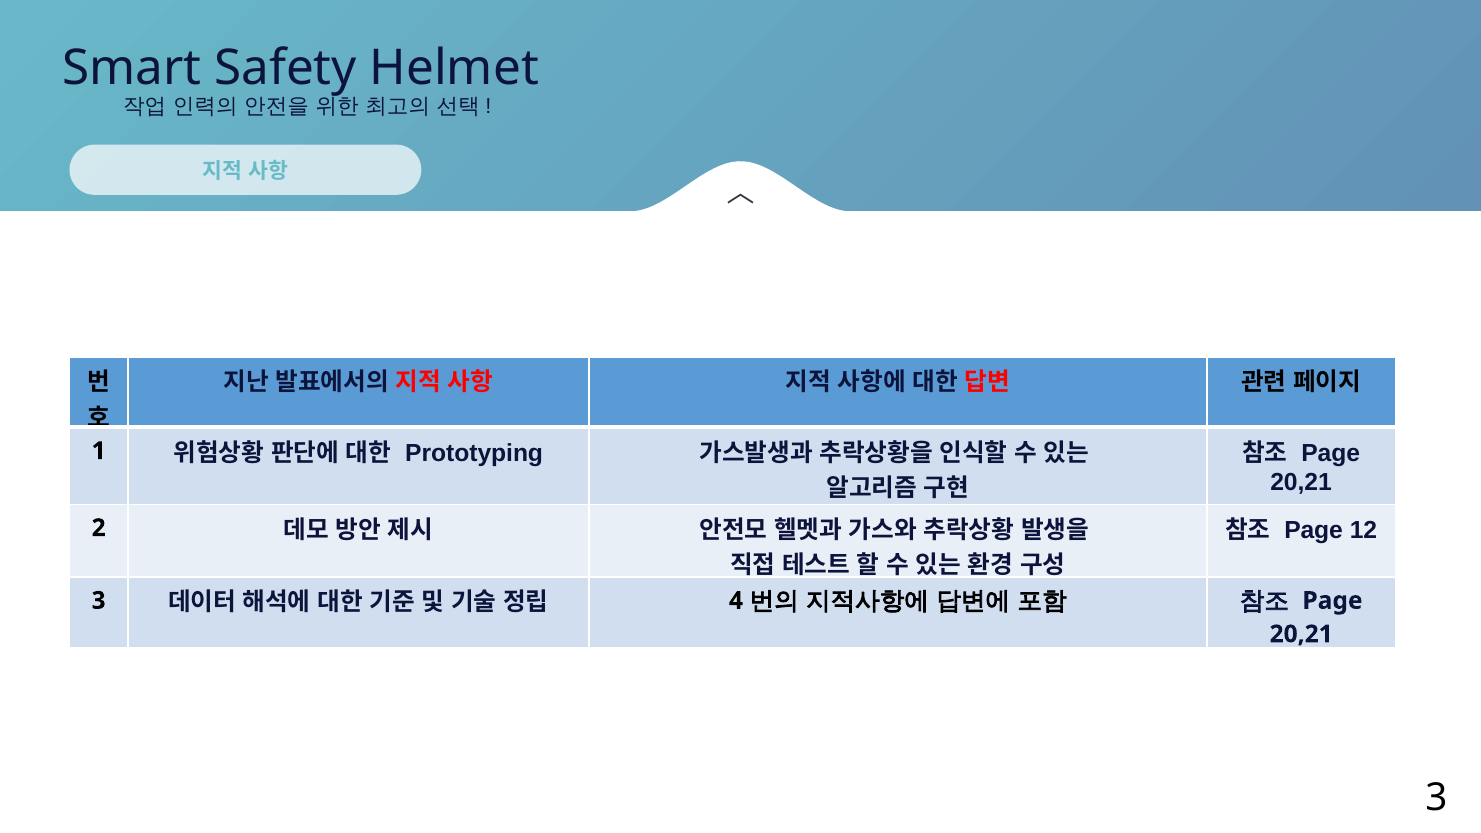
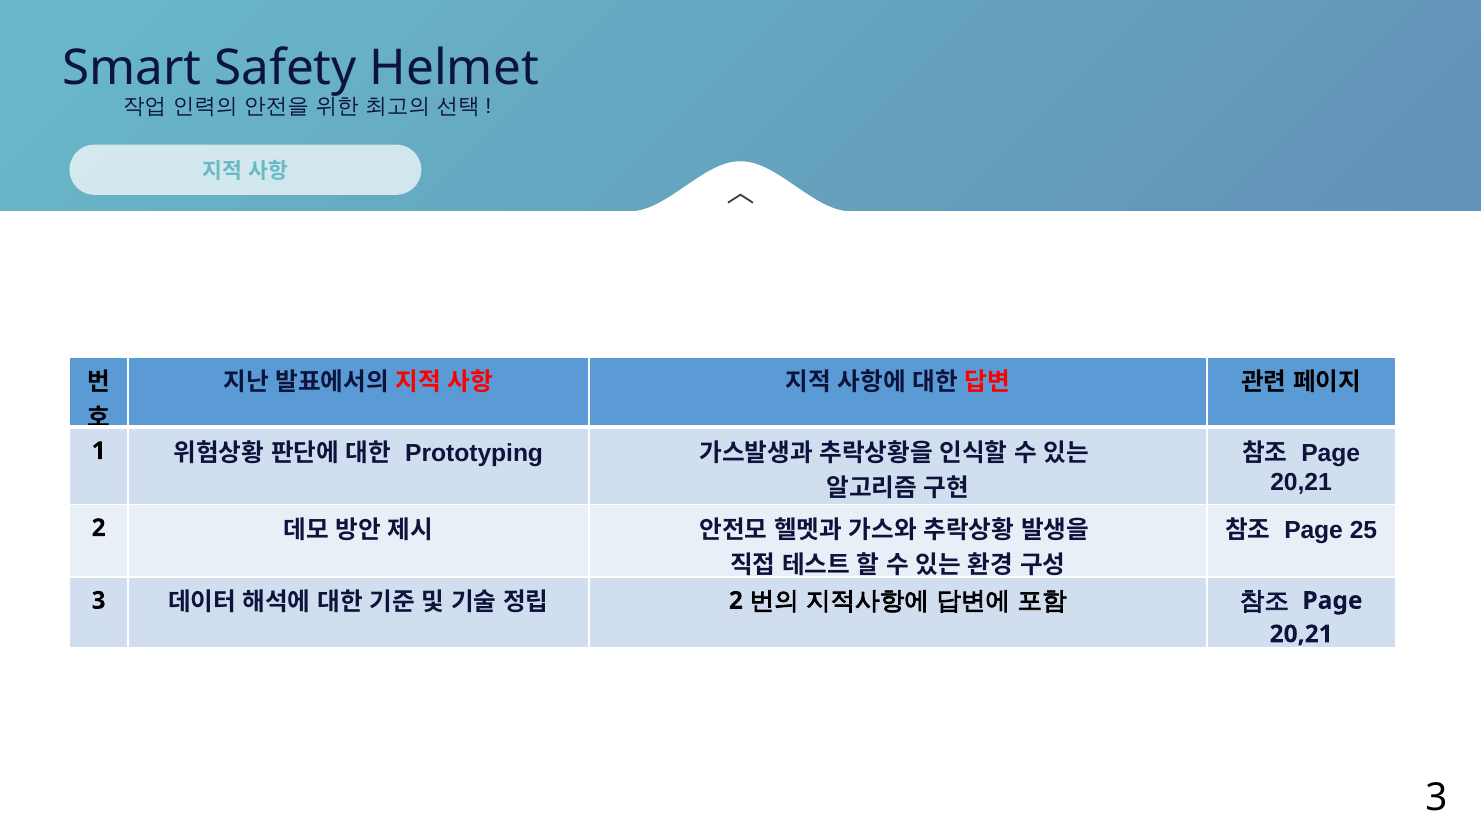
12: 12 -> 25
4 at (736, 601): 4 -> 2
